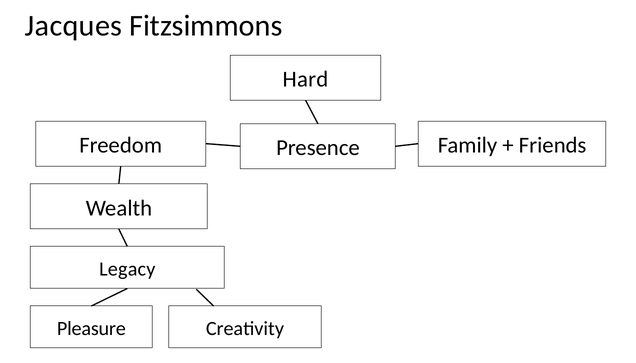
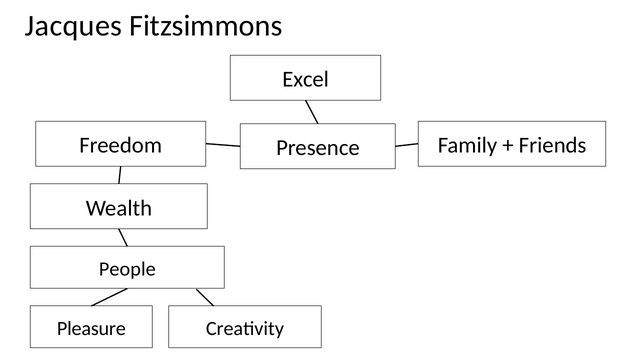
Hard: Hard -> Excel
Legacy: Legacy -> People
